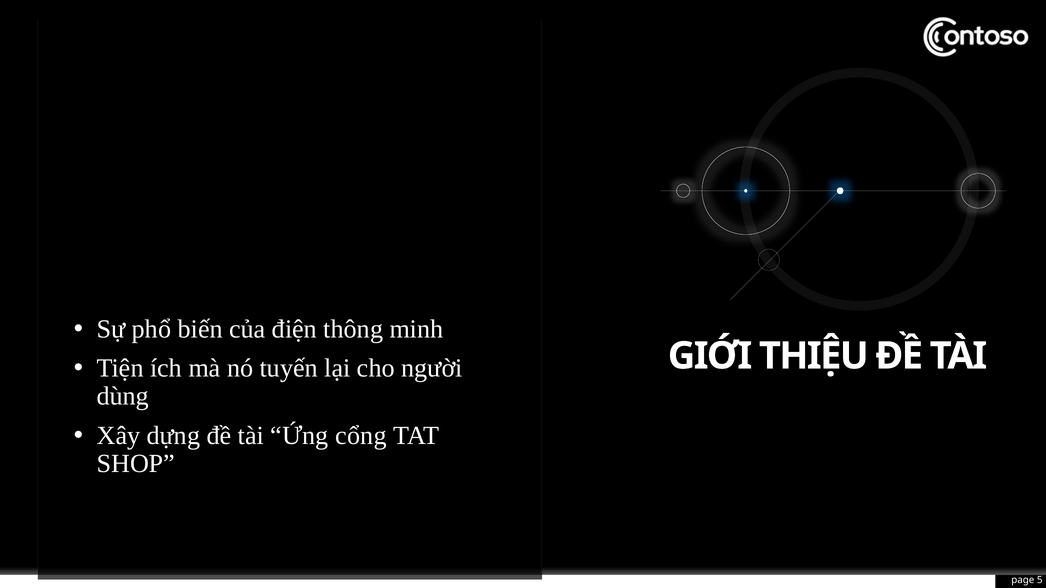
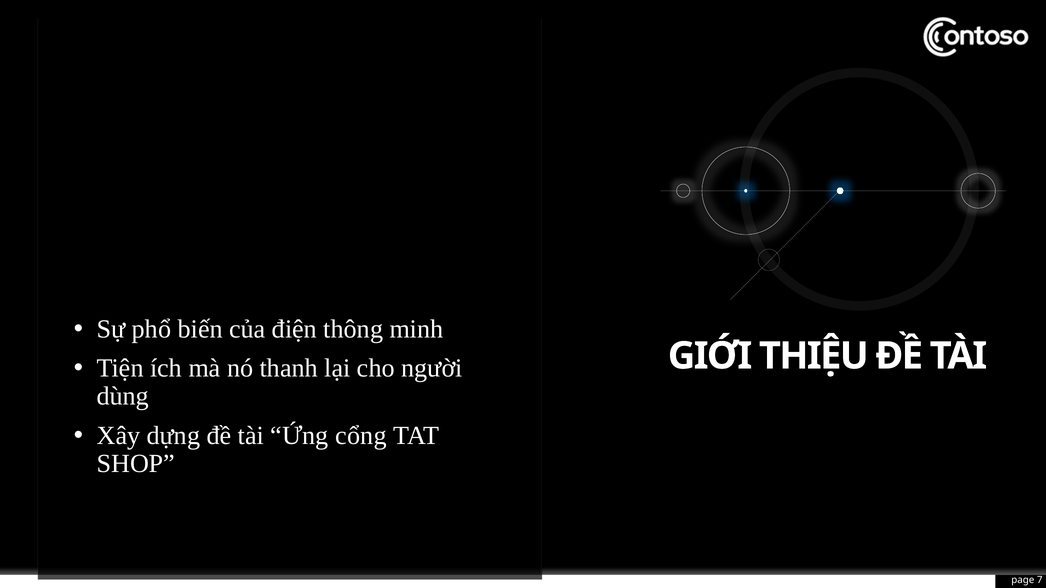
tuyến: tuyến -> thanh
5: 5 -> 7
